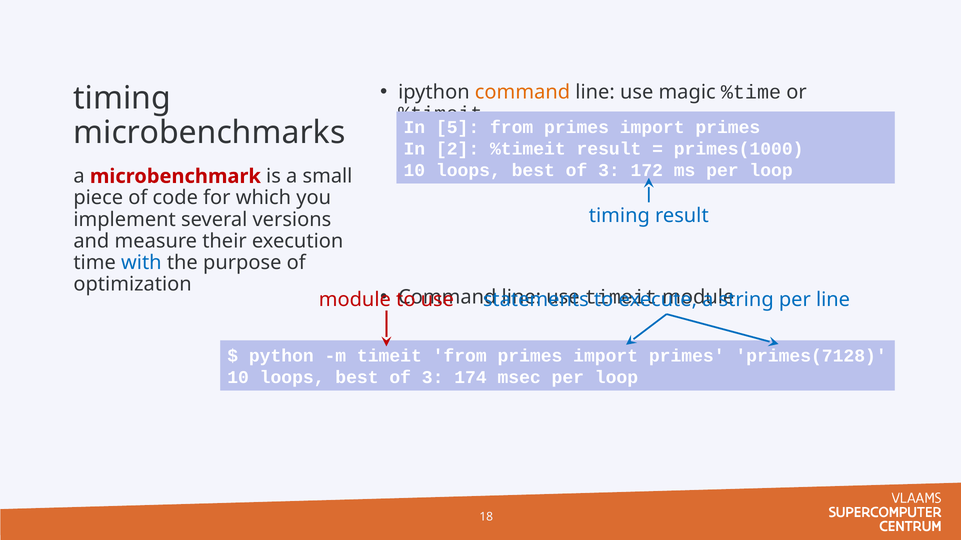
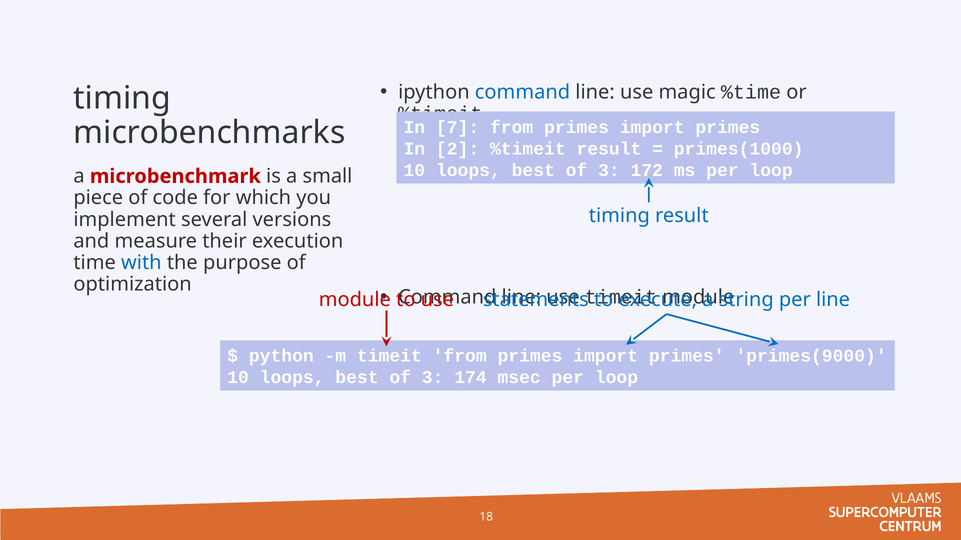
command at (522, 92) colour: orange -> blue
5: 5 -> 7
primes(7128: primes(7128 -> primes(9000
